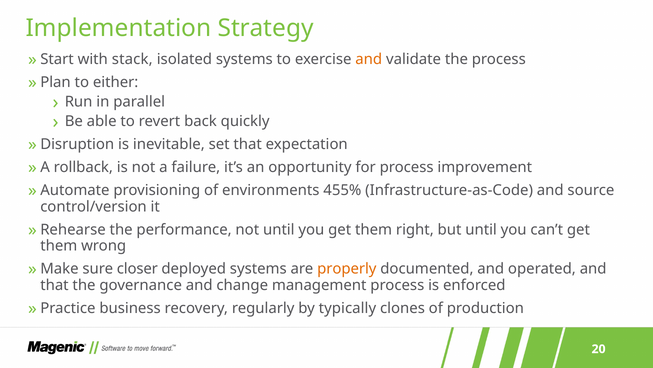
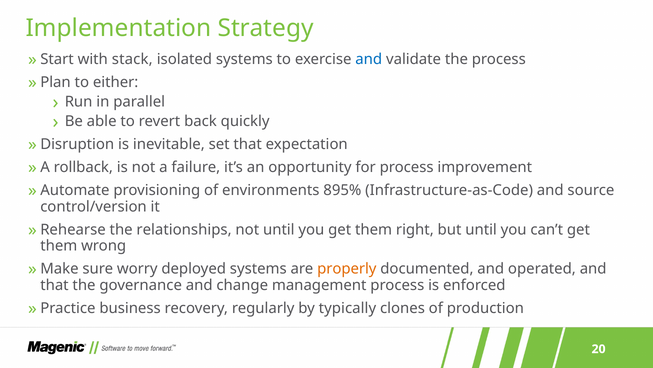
and at (369, 59) colour: orange -> blue
455%: 455% -> 895%
performance: performance -> relationships
closer: closer -> worry
